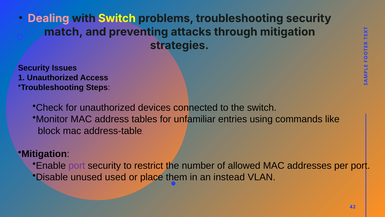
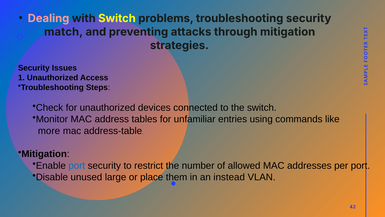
block: block -> more
port at (77, 165) colour: purple -> blue
used: used -> large
